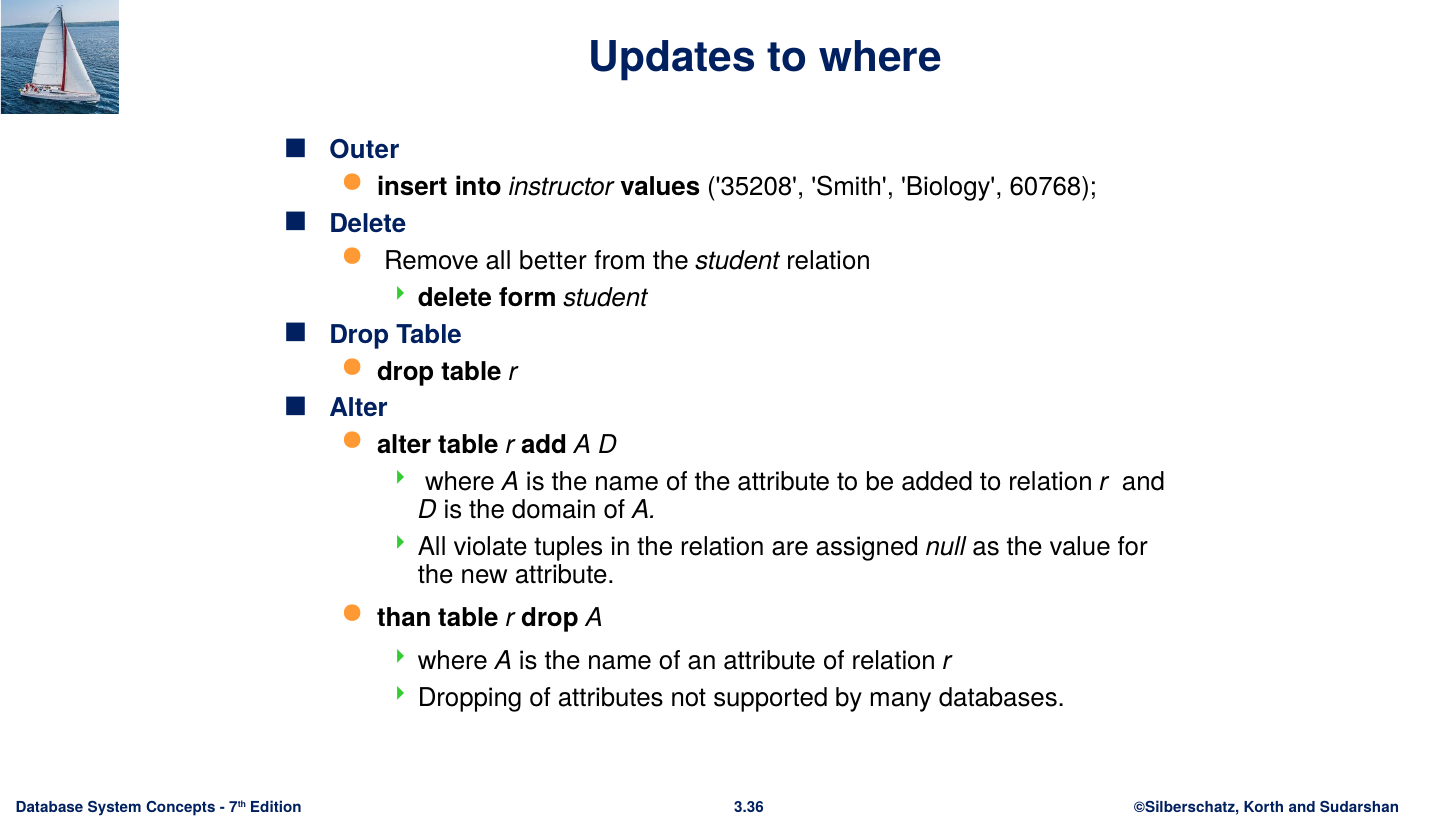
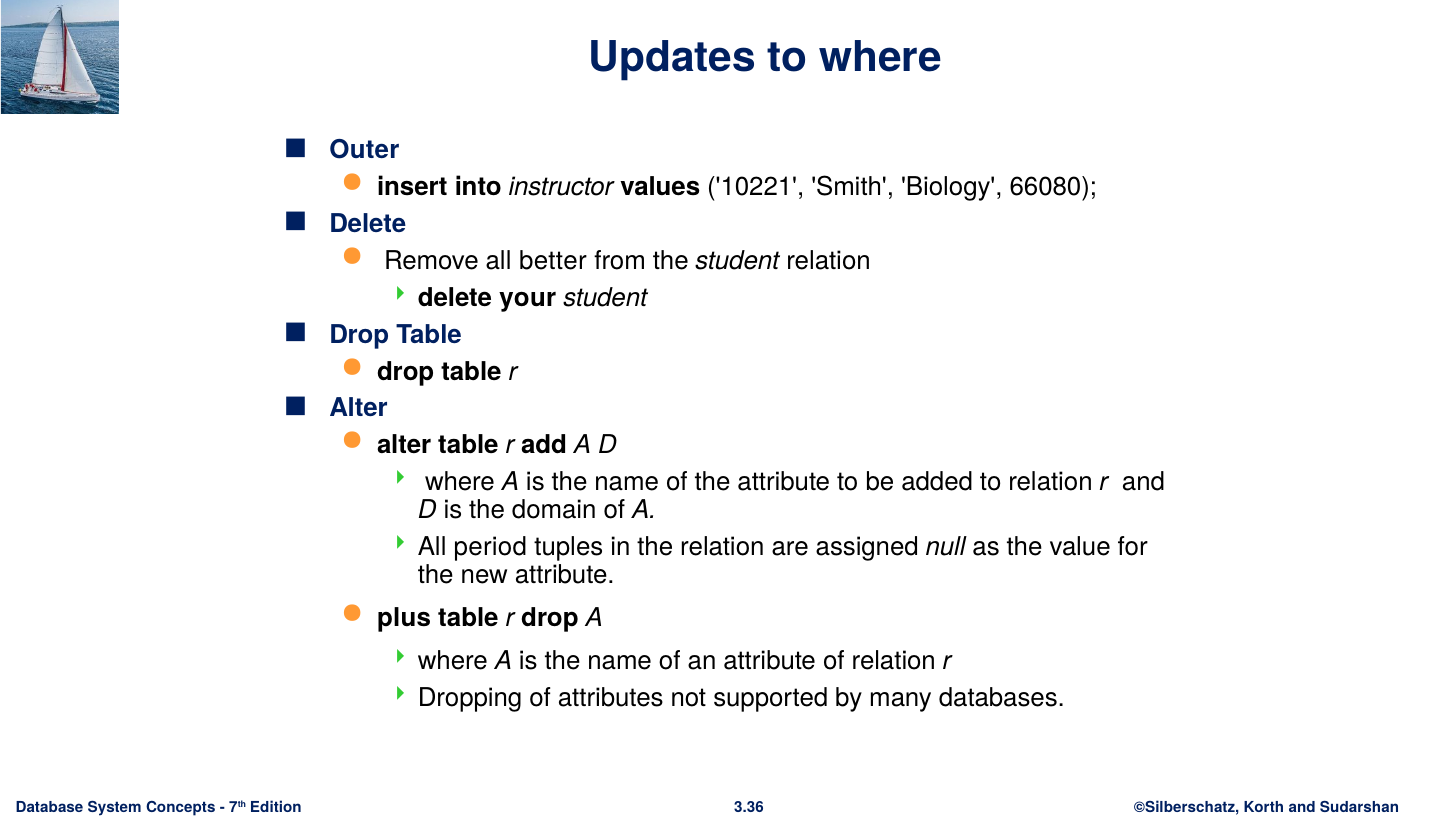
35208: 35208 -> 10221
60768: 60768 -> 66080
form: form -> your
violate: violate -> period
than: than -> plus
